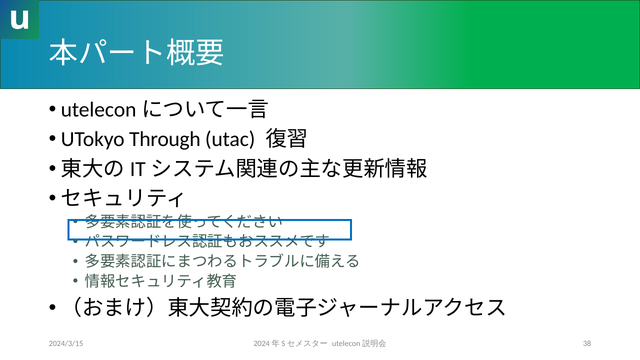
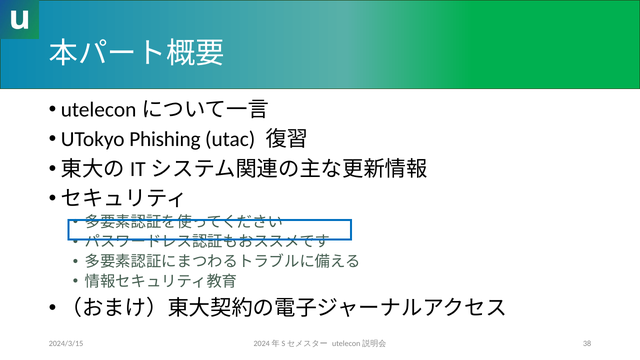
Through: Through -> Phishing
